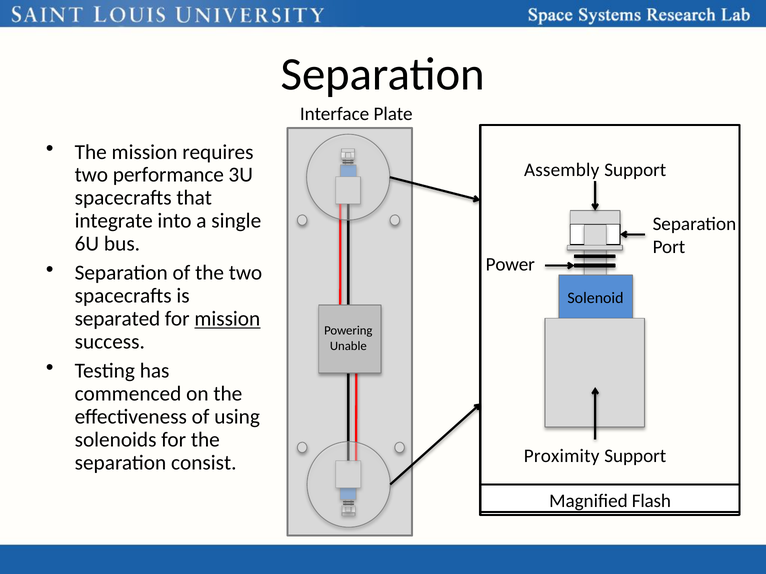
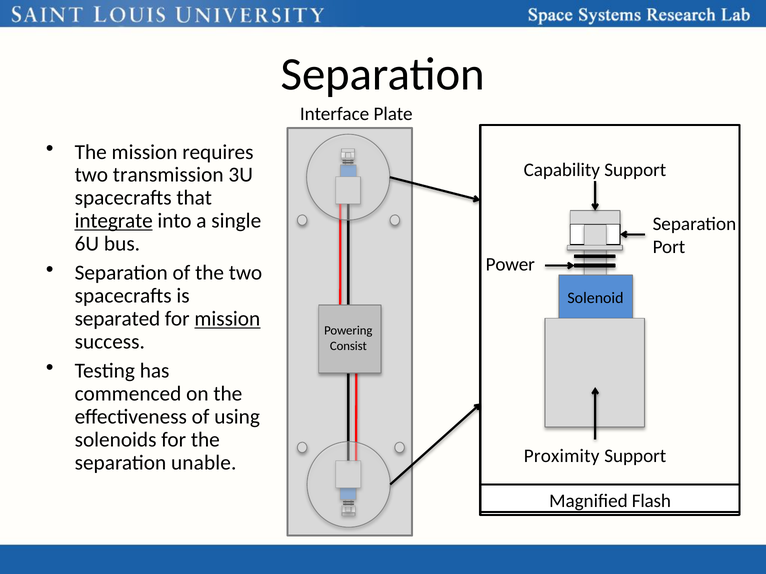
Assembly: Assembly -> Capability
performance: performance -> transmission
integrate underline: none -> present
Unable: Unable -> Consist
consist: consist -> unable
